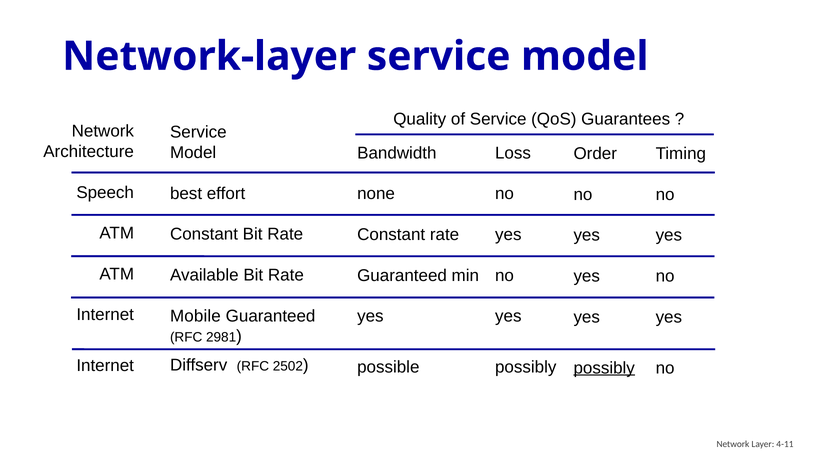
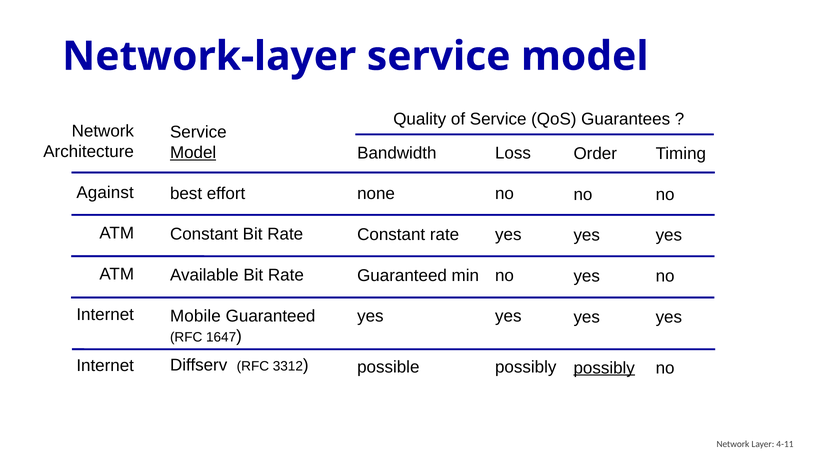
Model at (193, 152) underline: none -> present
Speech: Speech -> Against
2981: 2981 -> 1647
2502: 2502 -> 3312
